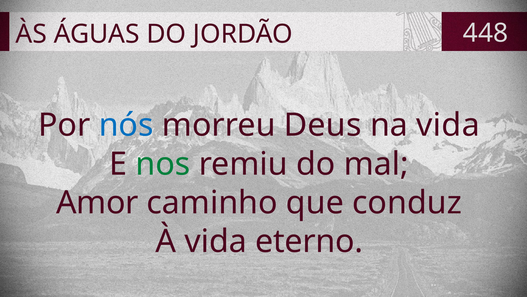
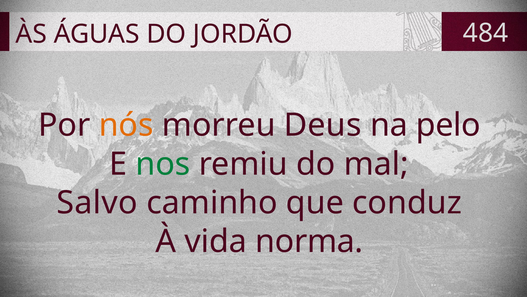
448: 448 -> 484
nós colour: blue -> orange
na vida: vida -> pelo
Amor: Amor -> Salvo
eterno: eterno -> norma
